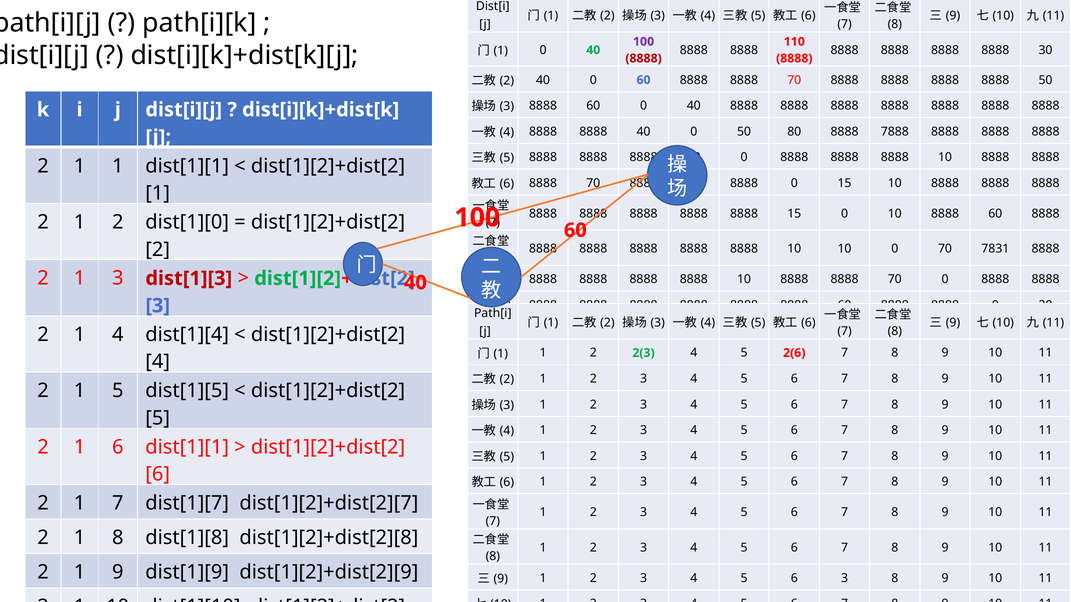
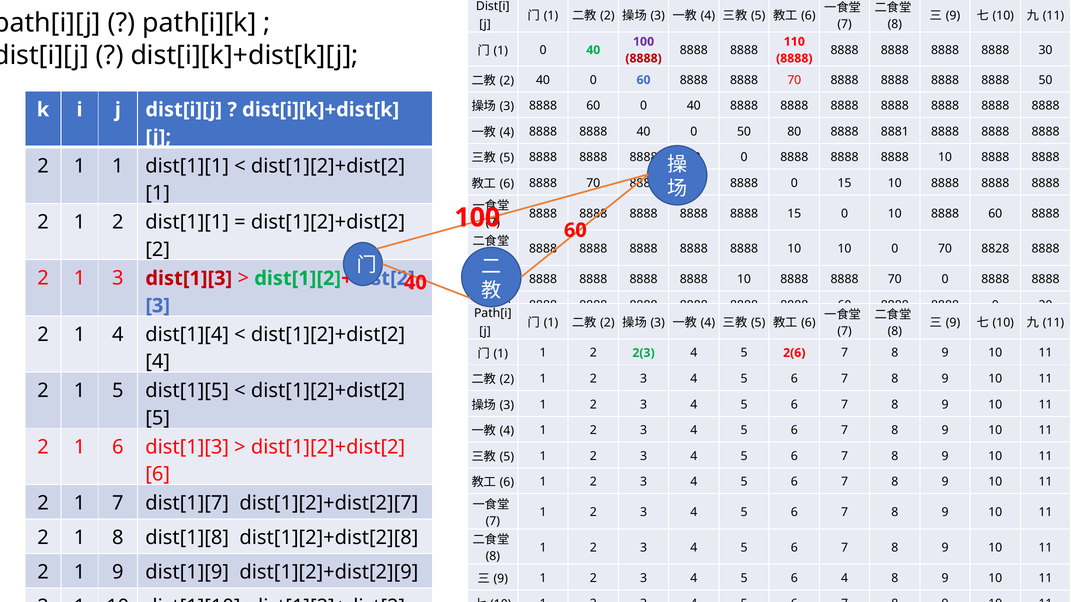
7888: 7888 -> 8881
2 dist[1][0: dist[1][0 -> dist[1][1
7831: 7831 -> 8828
6 dist[1][1: dist[1][1 -> dist[1][3
6 3: 3 -> 4
